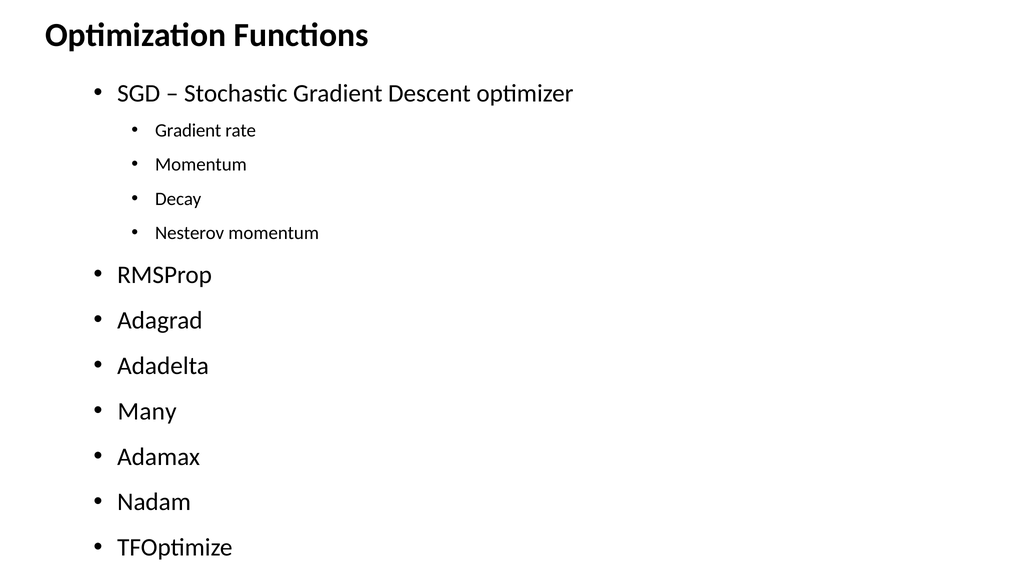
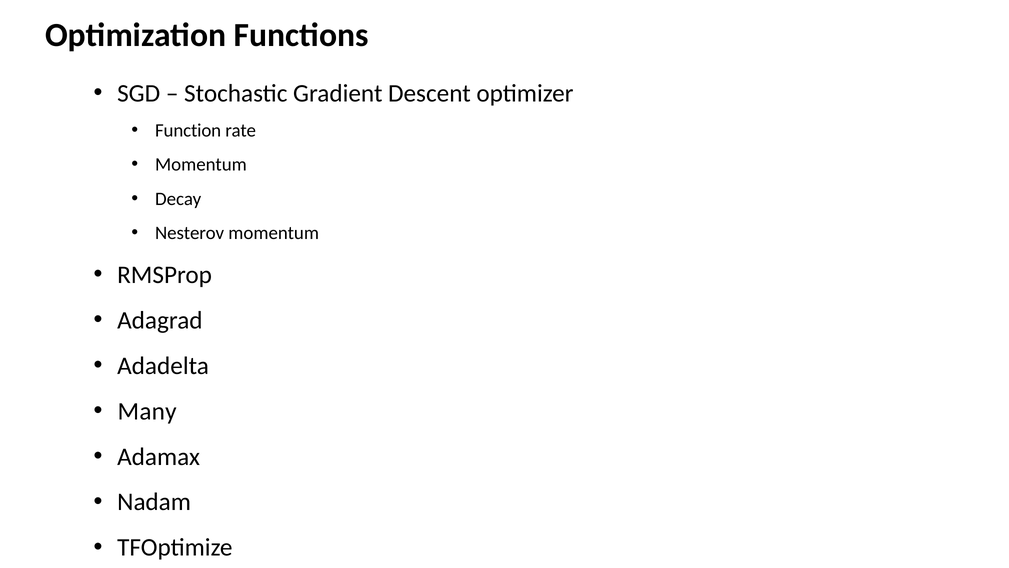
Gradient at (188, 131): Gradient -> Function
